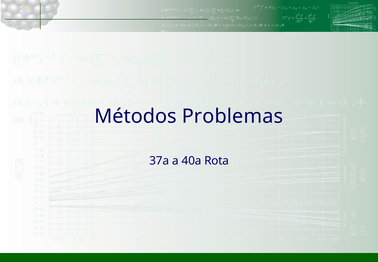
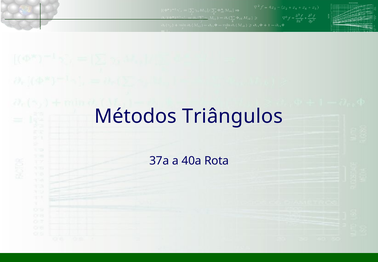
Problemas: Problemas -> Triângulos
